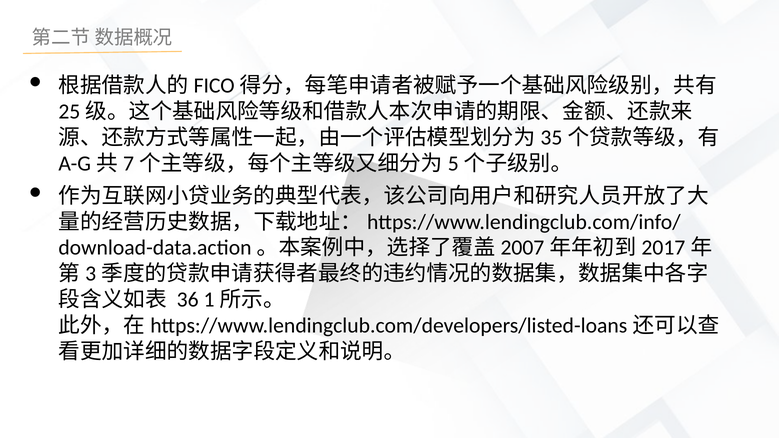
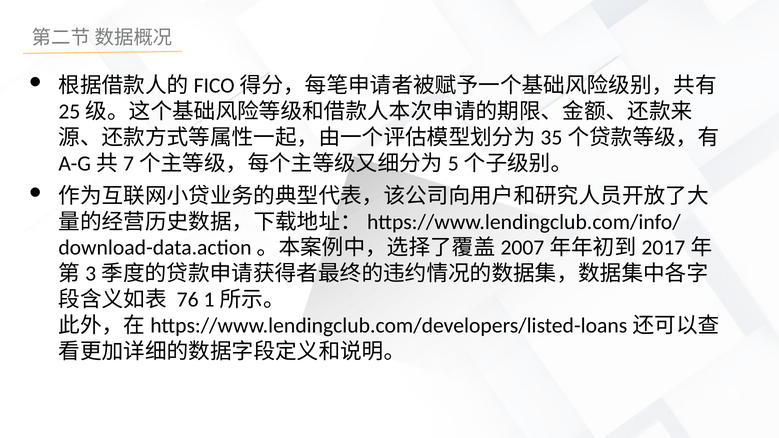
36: 36 -> 76
